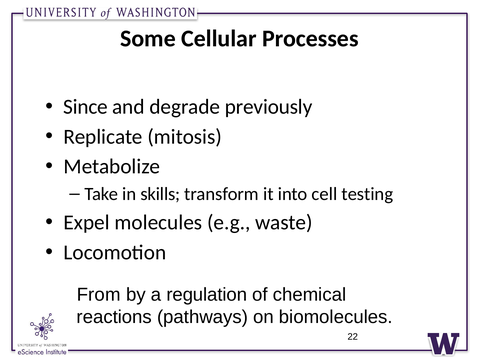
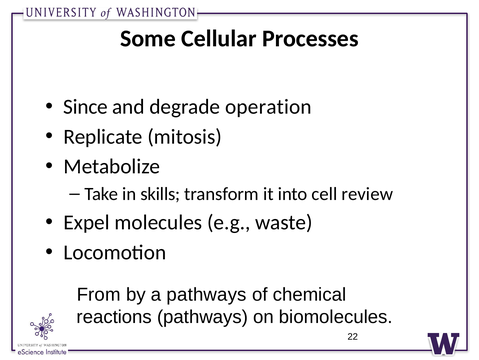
previously: previously -> operation
testing: testing -> review
a regulation: regulation -> pathways
